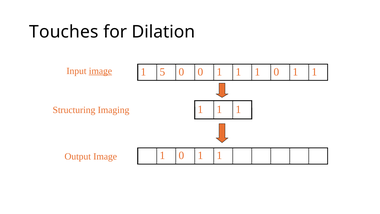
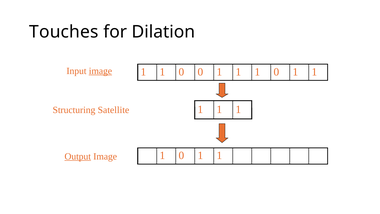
5 at (162, 72): 5 -> 1
Imaging: Imaging -> Satellite
Output underline: none -> present
